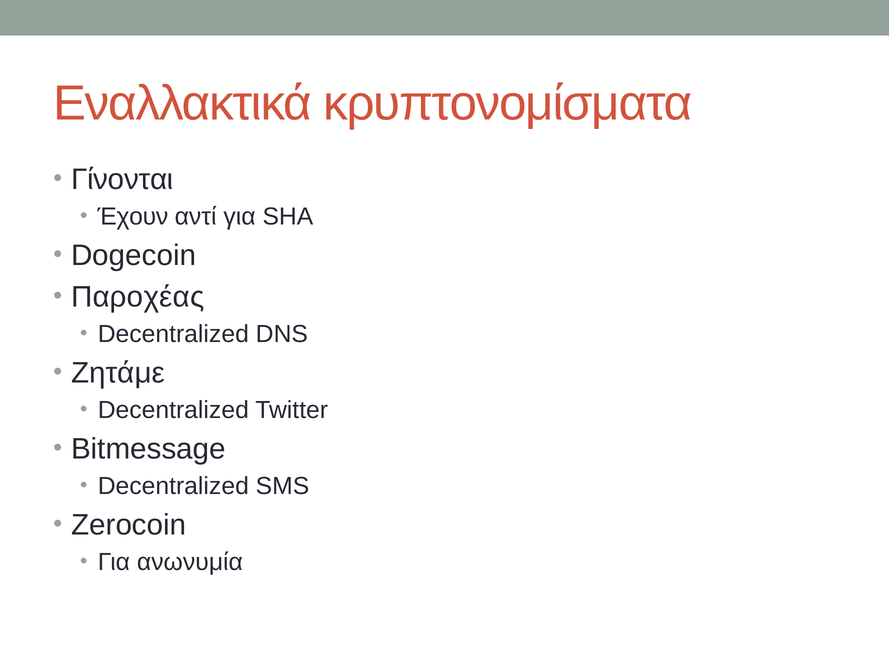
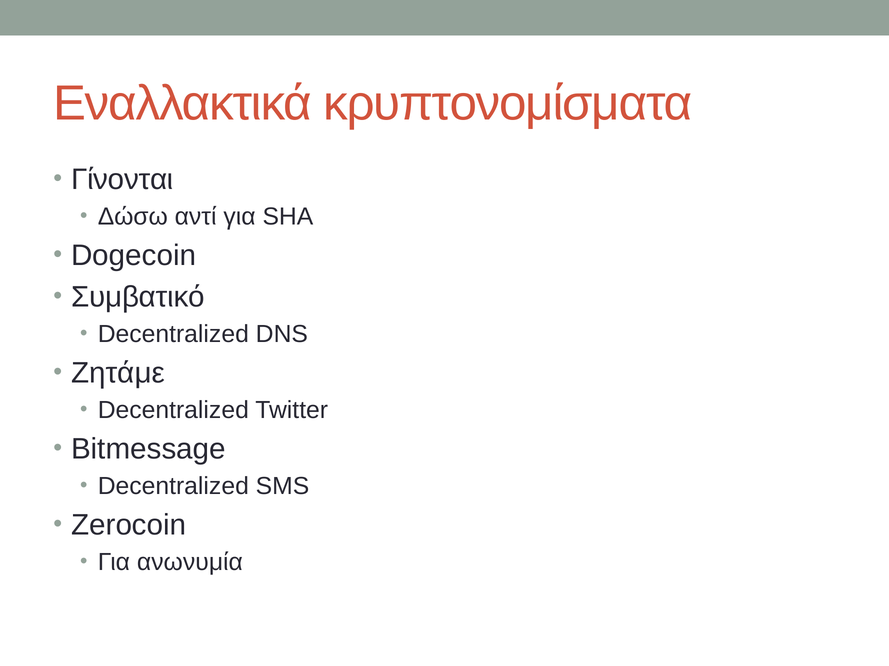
Έχουν: Έχουν -> Δώσω
Παροχέας: Παροχέας -> Συμβατικό
